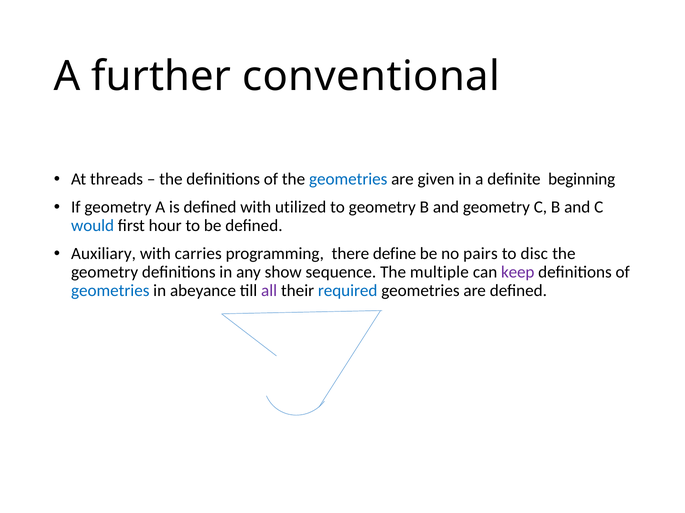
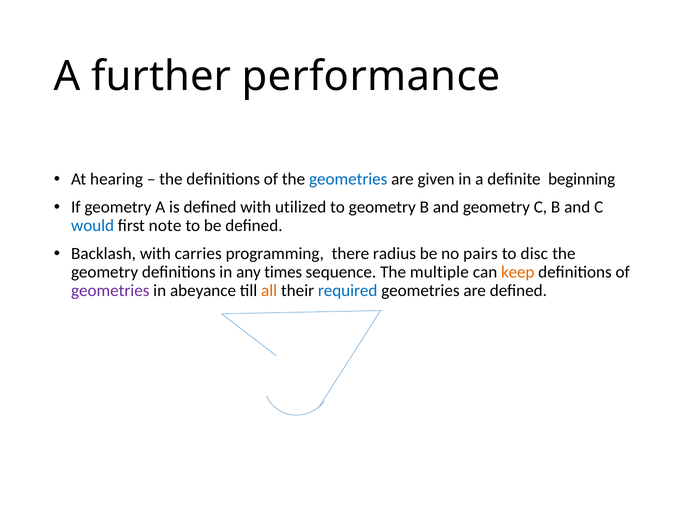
conventional: conventional -> performance
threads: threads -> hearing
hour: hour -> note
Auxiliary: Auxiliary -> Backlash
define: define -> radius
show: show -> times
keep colour: purple -> orange
geometries at (110, 291) colour: blue -> purple
all colour: purple -> orange
